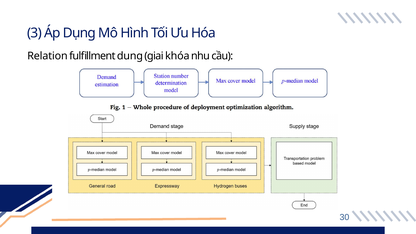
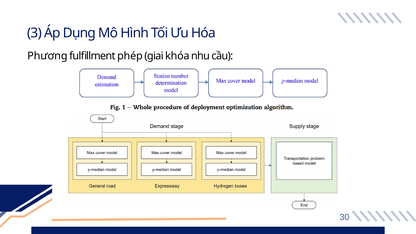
Relation: Relation -> Phương
dung: dung -> phép
